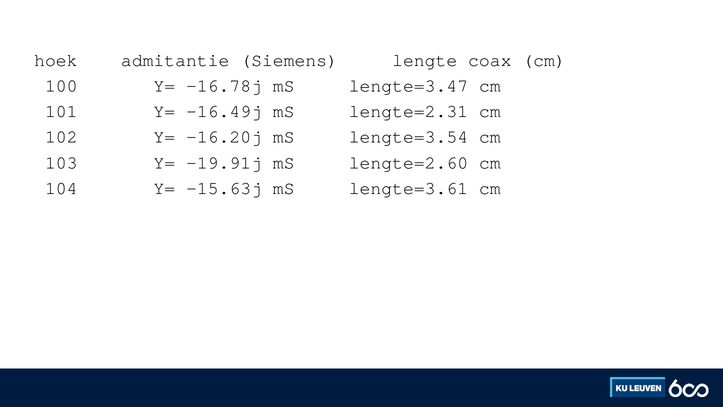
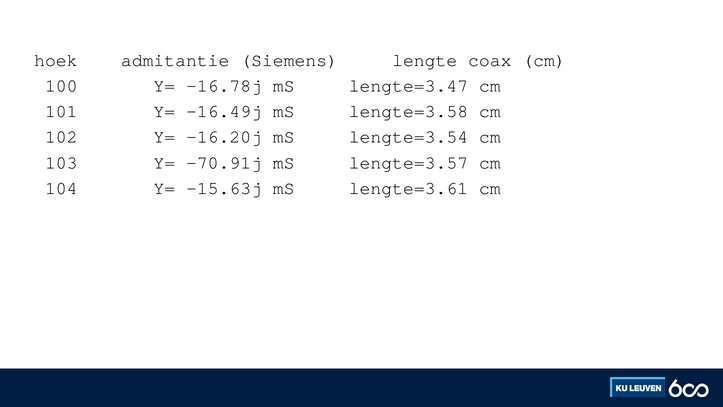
lengte=2.31: lengte=2.31 -> lengte=3.58
-19.91j: -19.91j -> -70.91j
lengte=2.60: lengte=2.60 -> lengte=3.57
